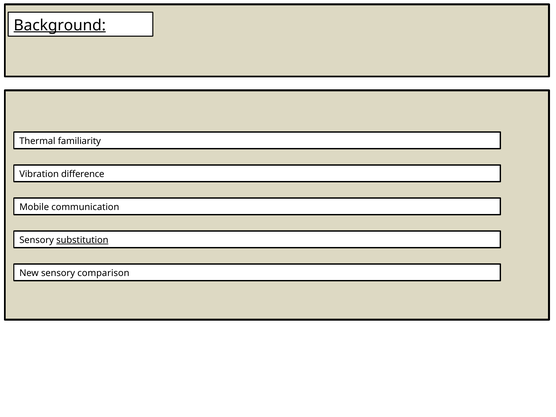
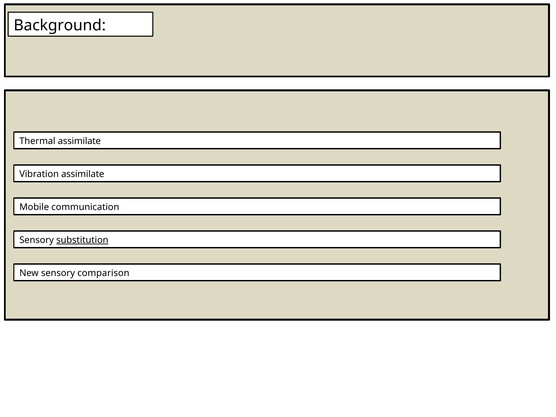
Background underline: present -> none
Thermal familiarity: familiarity -> assimilate
Vibration difference: difference -> assimilate
